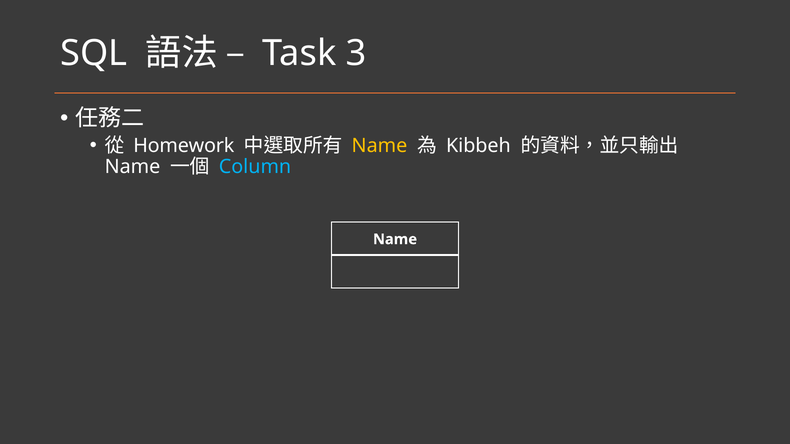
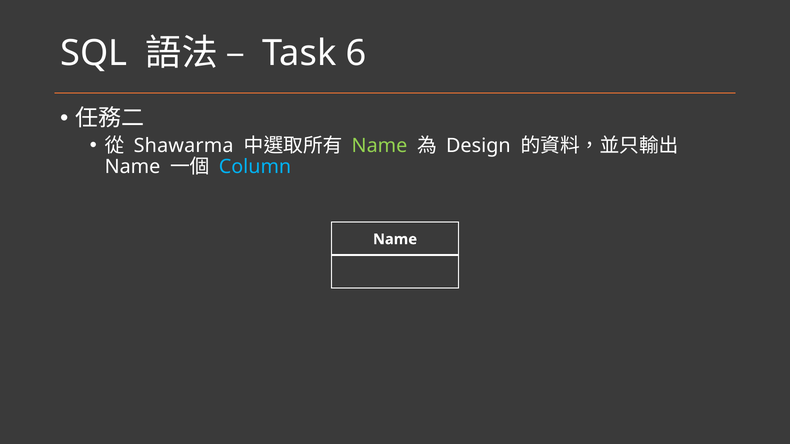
3: 3 -> 6
Homework: Homework -> Shawarma
Name at (379, 146) colour: yellow -> light green
Kibbeh: Kibbeh -> Design
